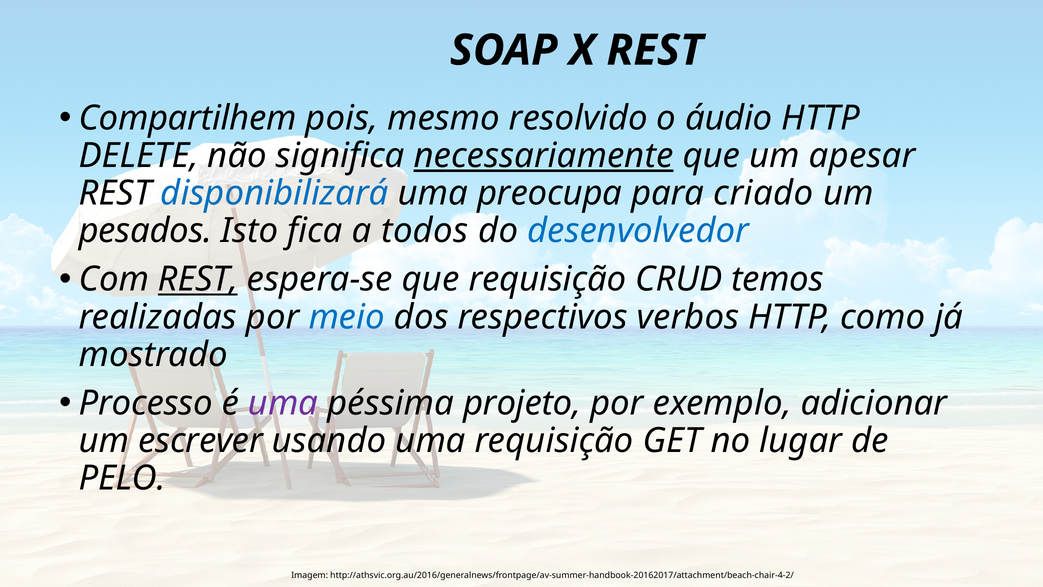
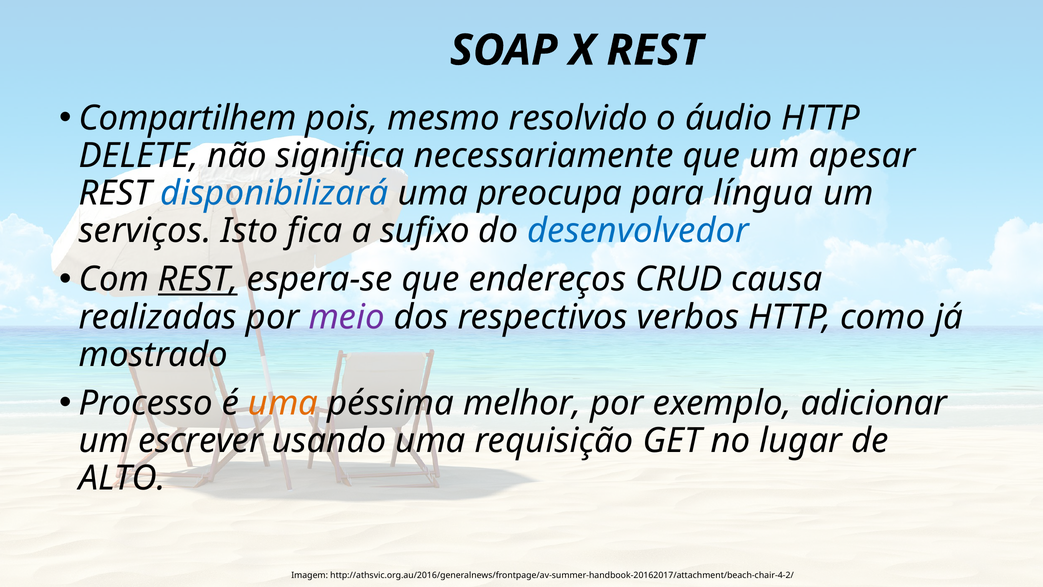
necessariamente underline: present -> none
criado: criado -> língua
pesados: pesados -> serviços
todos: todos -> sufixo
que requisição: requisição -> endereços
temos: temos -> causa
meio colour: blue -> purple
uma at (283, 403) colour: purple -> orange
projeto: projeto -> melhor
PELO: PELO -> ALTO
